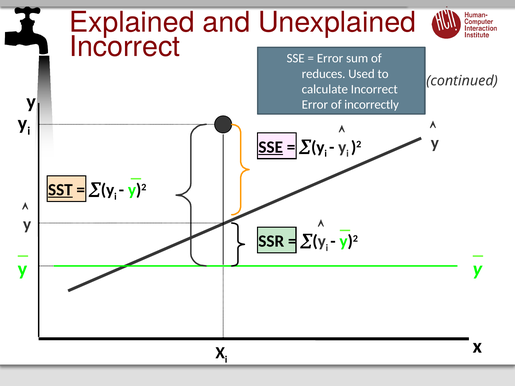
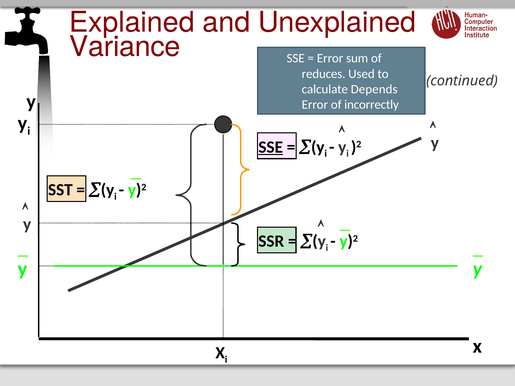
Incorrect at (125, 47): Incorrect -> Variance
calculate Incorrect: Incorrect -> Depends
SST underline: present -> none
